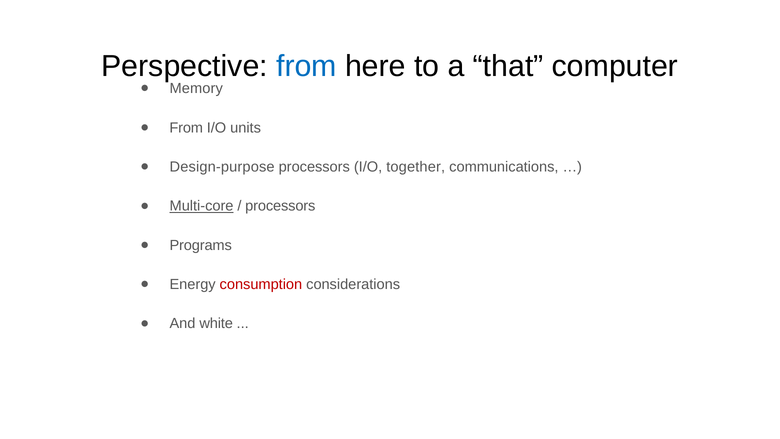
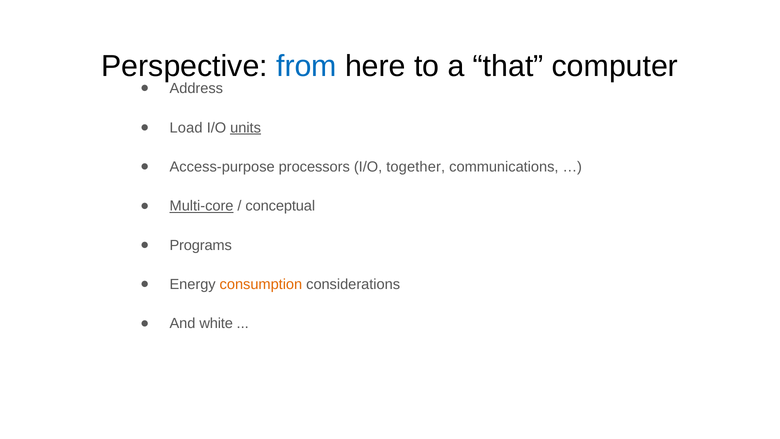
Memory: Memory -> Address
From at (186, 128): From -> Load
units underline: none -> present
Design-purpose: Design-purpose -> Access-purpose
processors at (280, 206): processors -> conceptual
consumption colour: red -> orange
